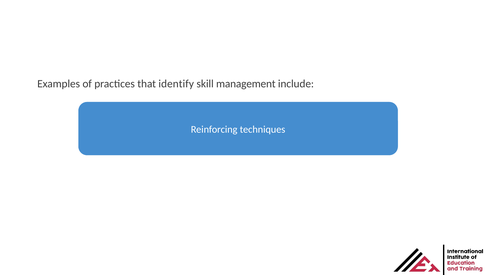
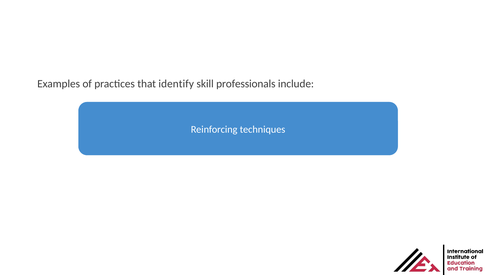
management: management -> professionals
